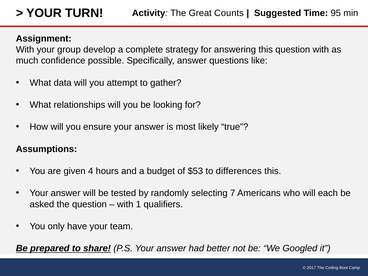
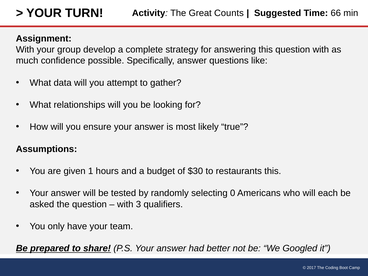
95: 95 -> 66
4: 4 -> 1
$53: $53 -> $30
differences: differences -> restaurants
7: 7 -> 0
1: 1 -> 3
